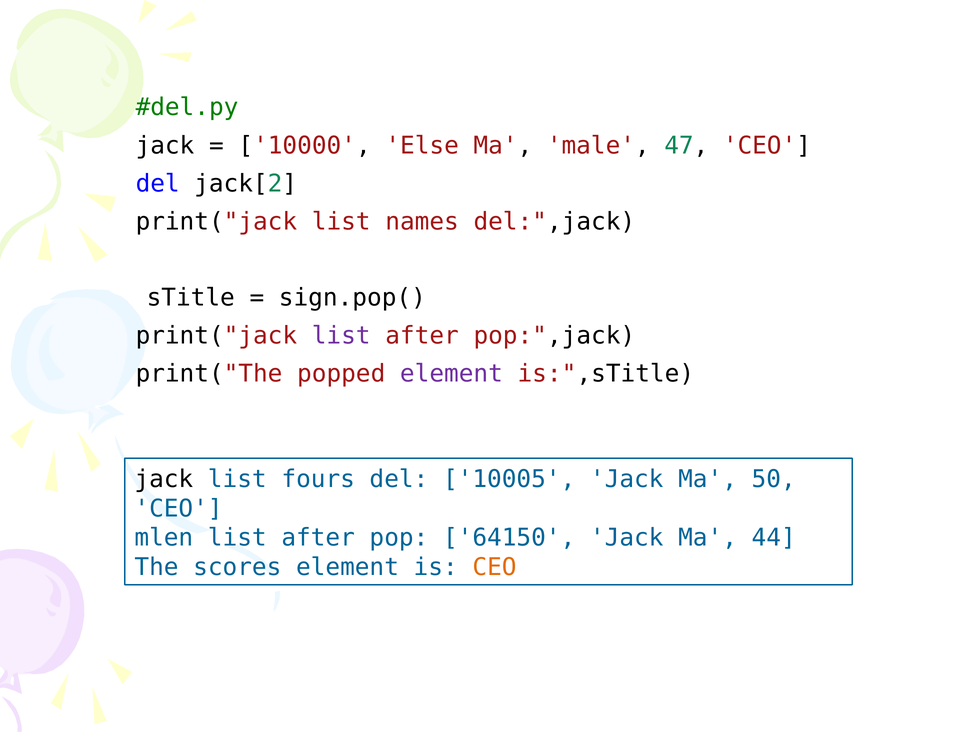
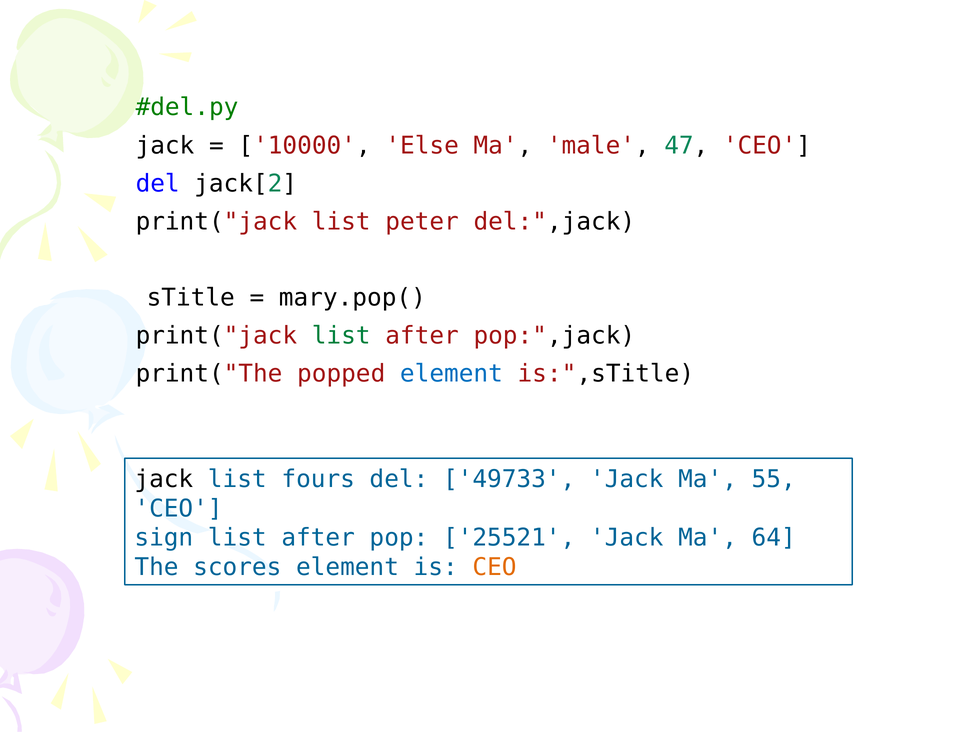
names: names -> peter
sign.pop(: sign.pop( -> mary.pop(
list at (341, 336) colour: purple -> green
element at (451, 374) colour: purple -> blue
10005: 10005 -> 49733
50: 50 -> 55
mlen: mlen -> sign
64150: 64150 -> 25521
44: 44 -> 64
